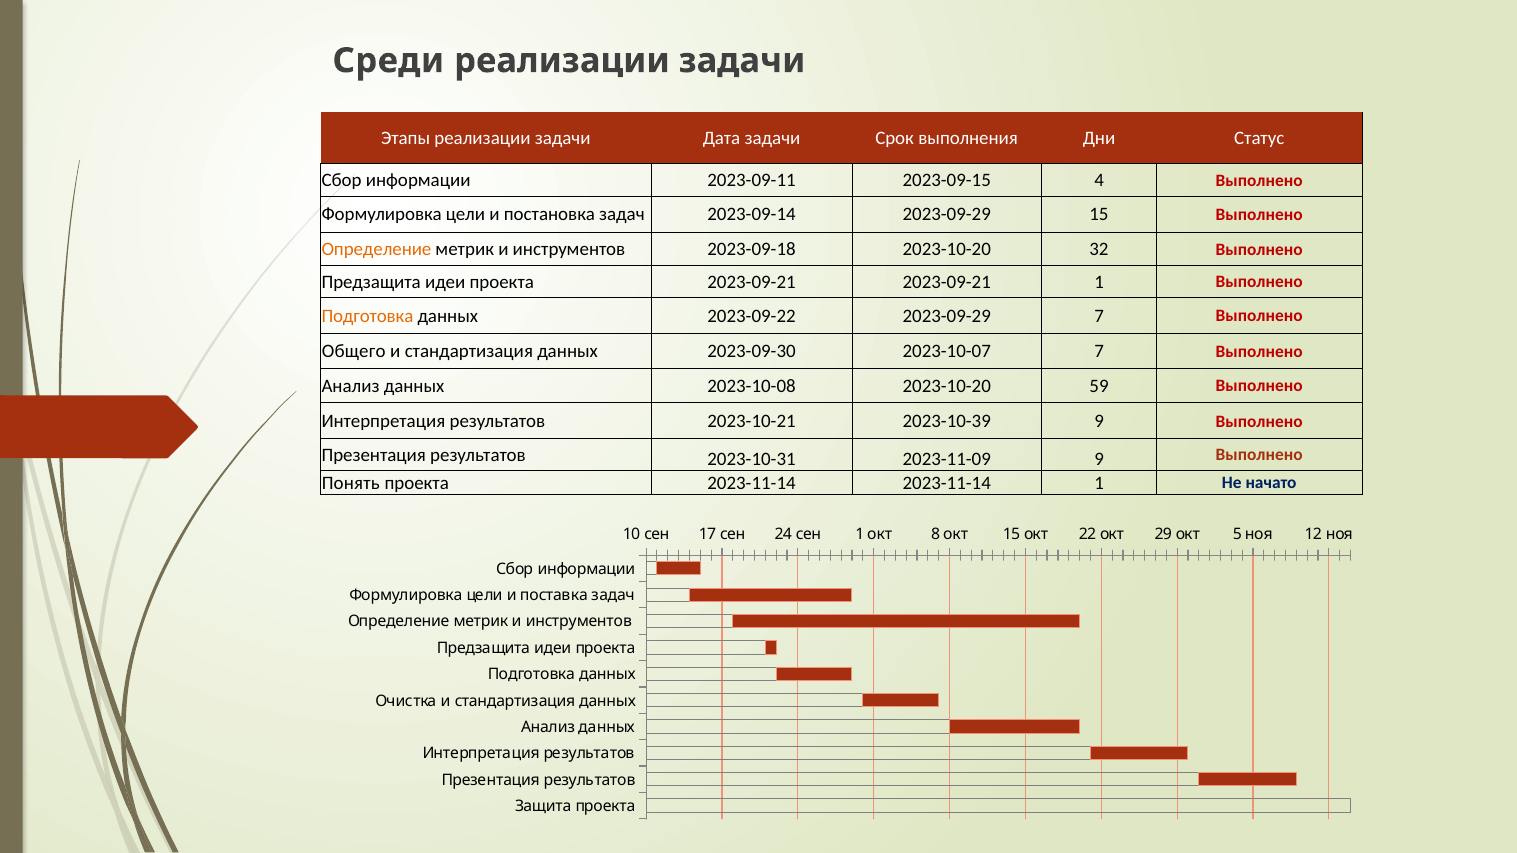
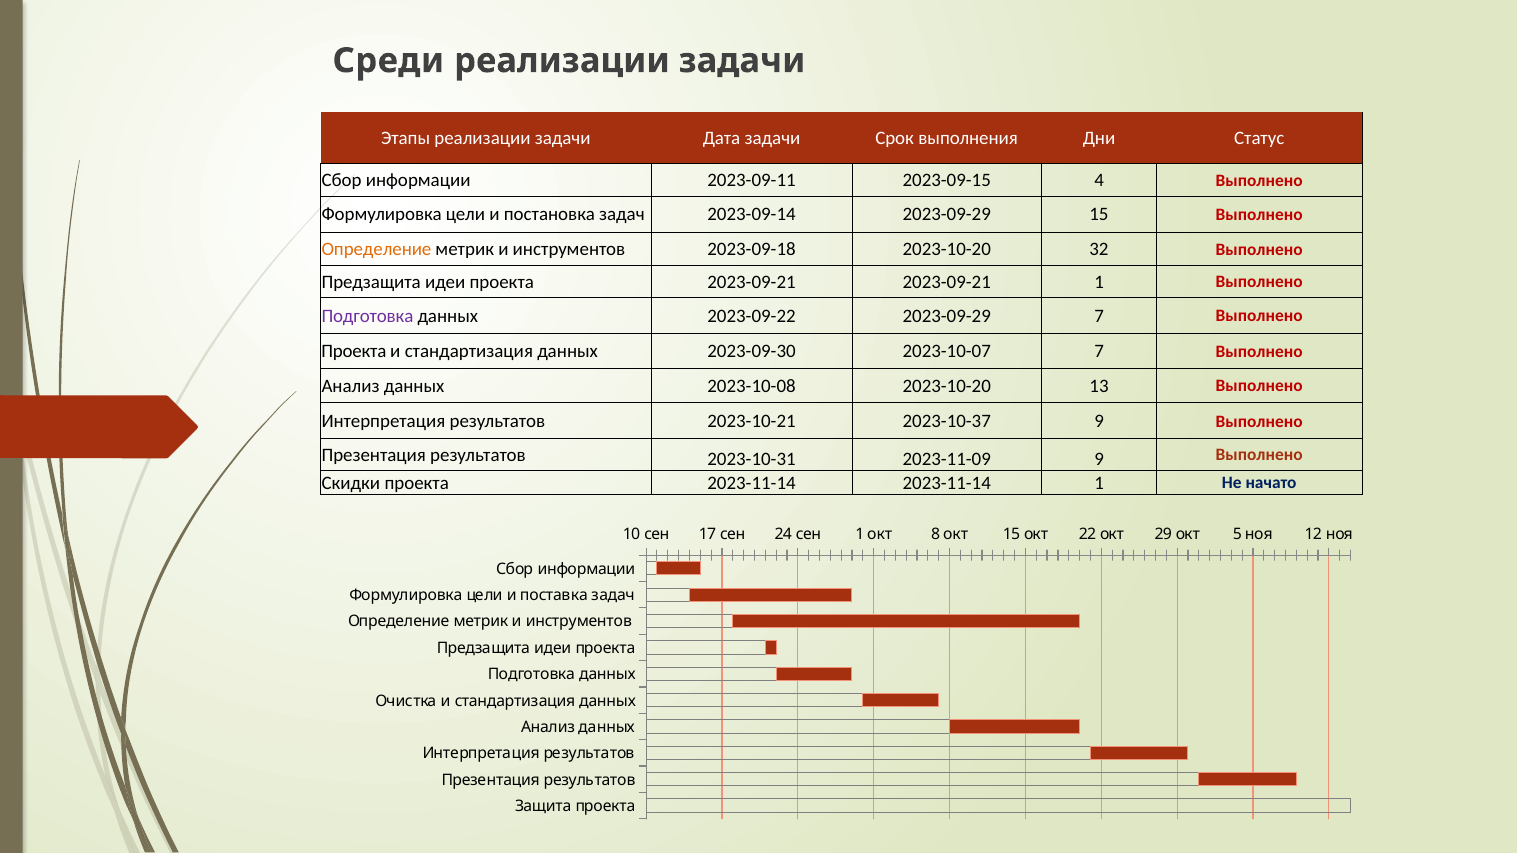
Подготовка at (367, 316) colour: orange -> purple
Общего at (354, 352): Общего -> Проекта
59: 59 -> 13
2023-10-39: 2023-10-39 -> 2023-10-37
Понять: Понять -> Скидки
